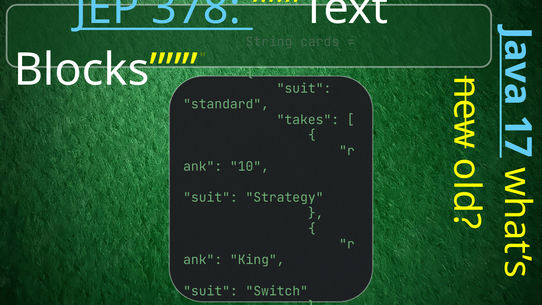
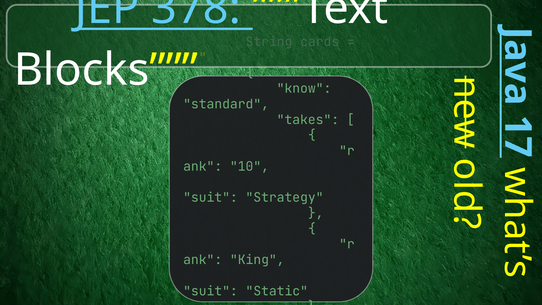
suit at (304, 89): suit -> know
Switch: Switch -> Static
